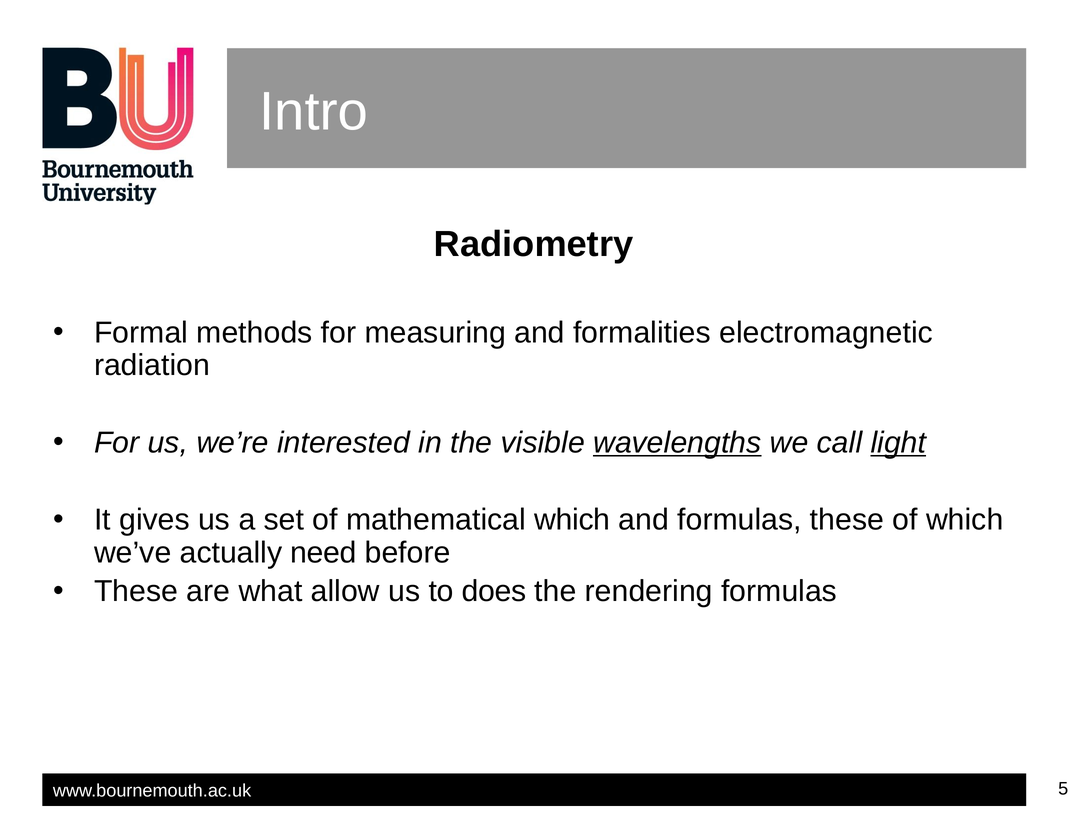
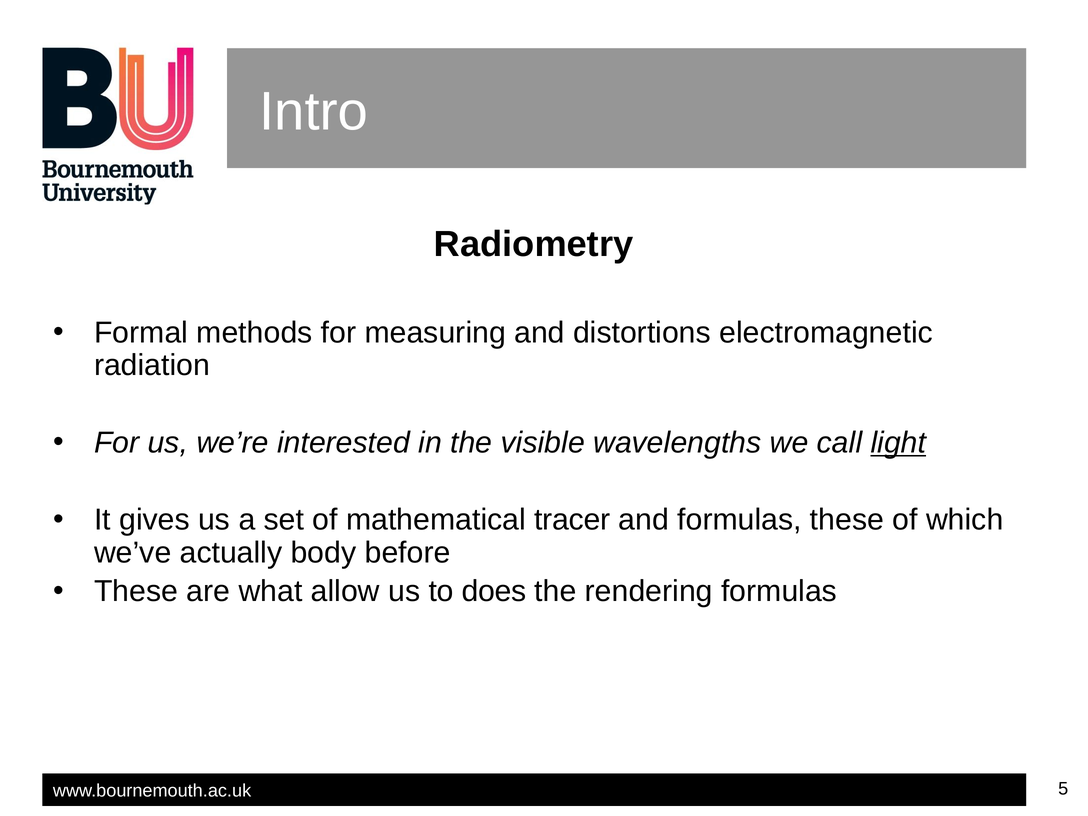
formalities: formalities -> distortions
wavelengths underline: present -> none
mathematical which: which -> tracer
need: need -> body
